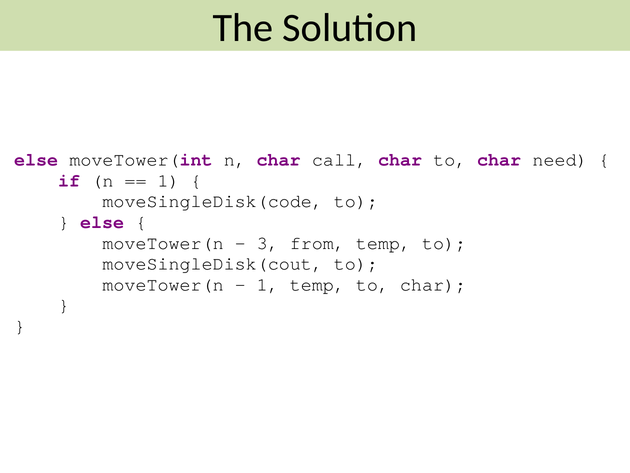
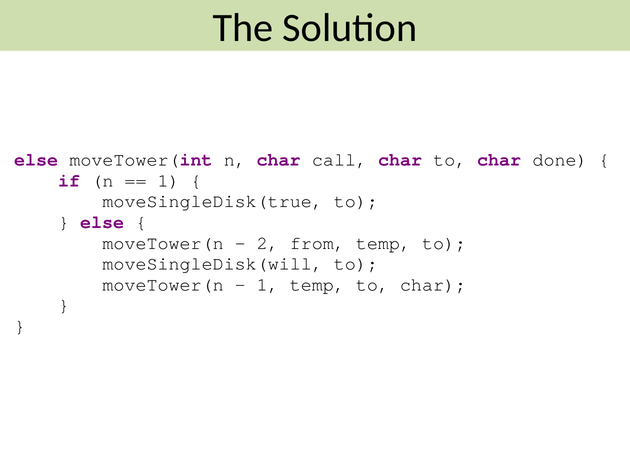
need: need -> done
moveSingleDisk(code: moveSingleDisk(code -> moveSingleDisk(true
3: 3 -> 2
moveSingleDisk(cout: moveSingleDisk(cout -> moveSingleDisk(will
